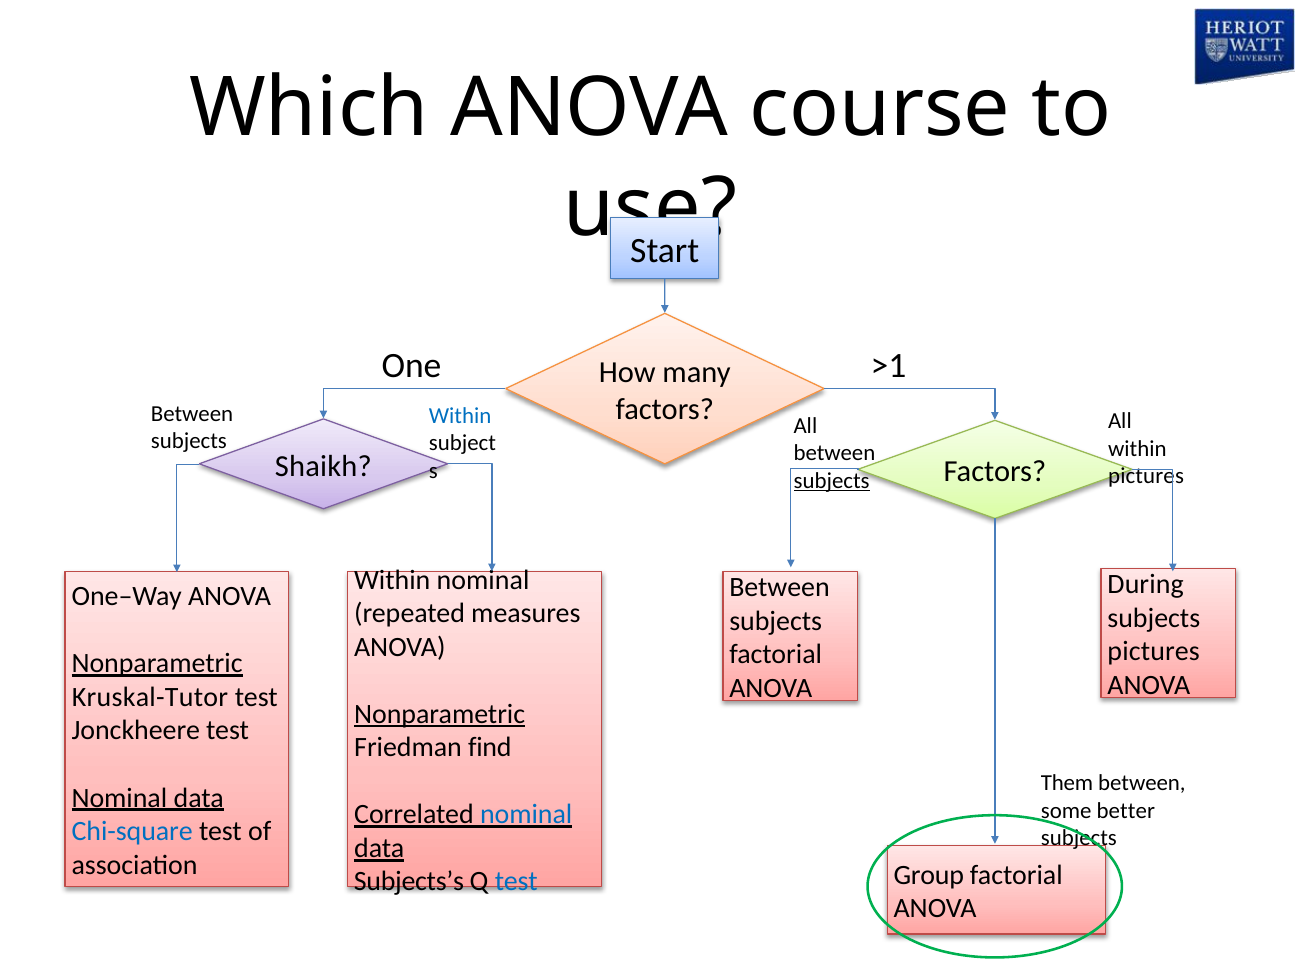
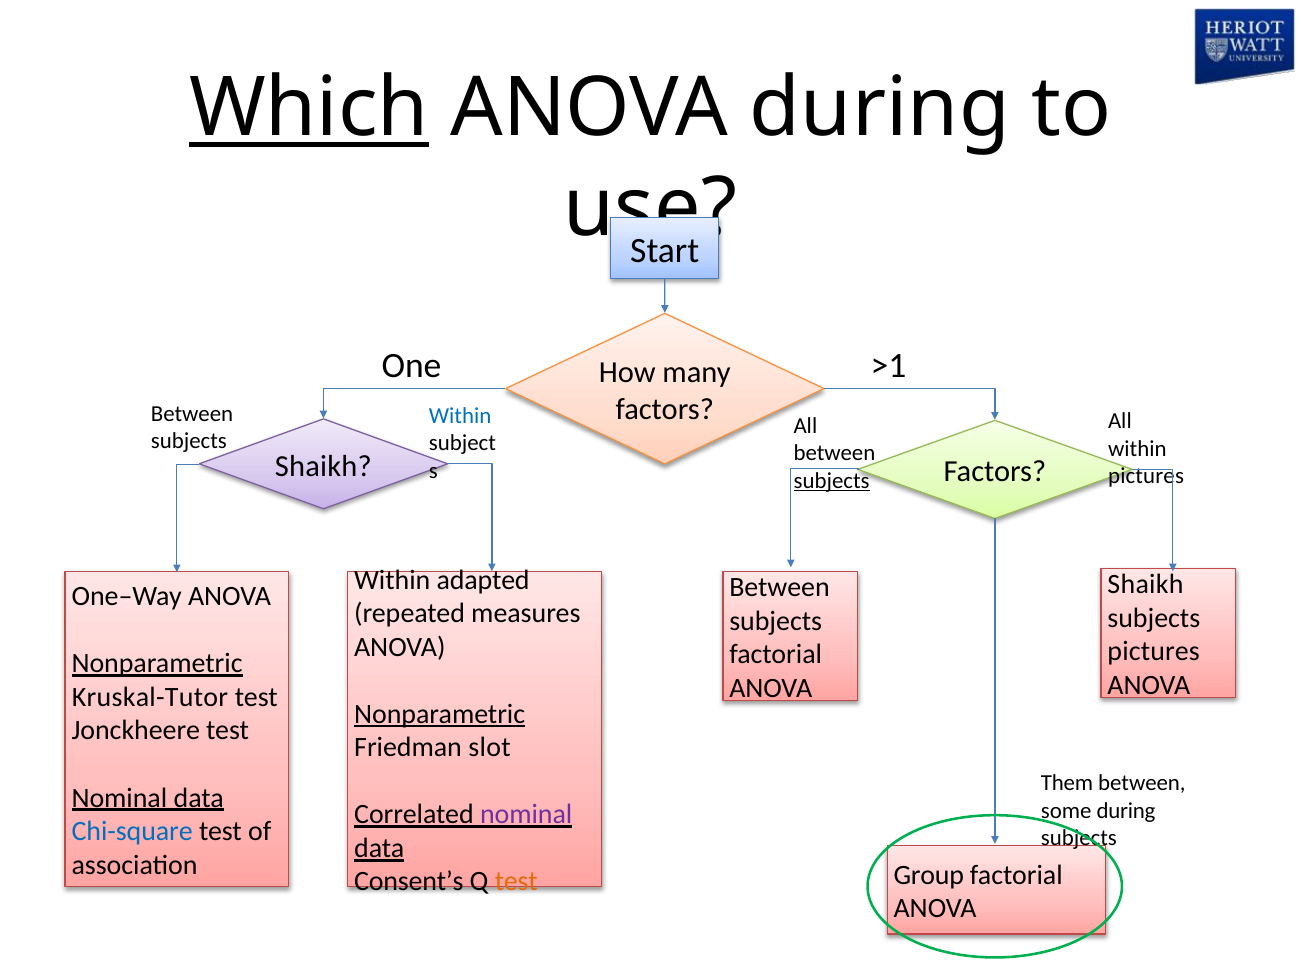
Which underline: none -> present
ANOVA course: course -> during
Within nominal: nominal -> adapted
During at (1146, 585): During -> Shaikh
find: find -> slot
some better: better -> during
nominal at (526, 814) colour: blue -> purple
Subjects’s: Subjects’s -> Consent’s
test at (516, 881) colour: blue -> orange
